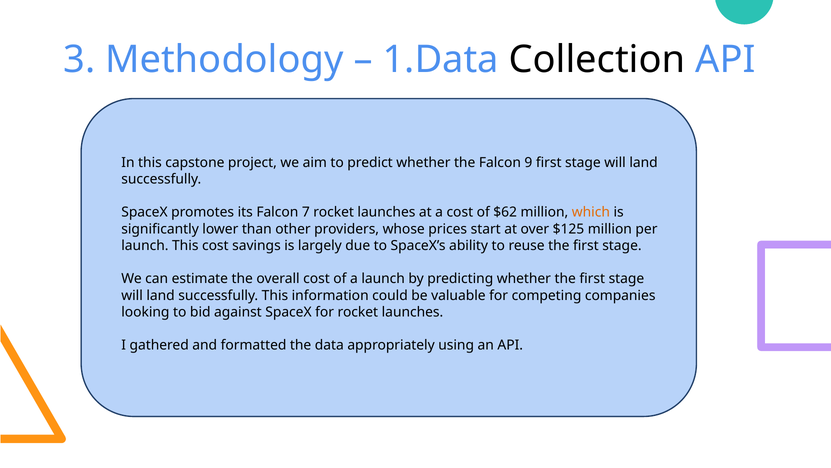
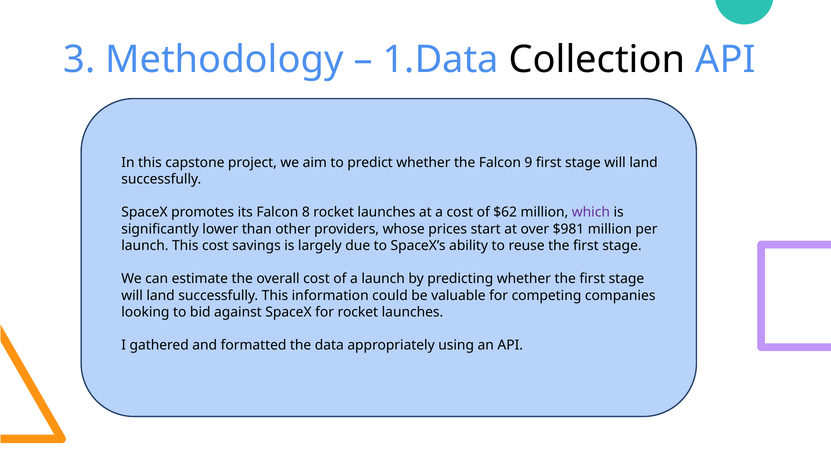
7: 7 -> 8
which colour: orange -> purple
$125: $125 -> $981
